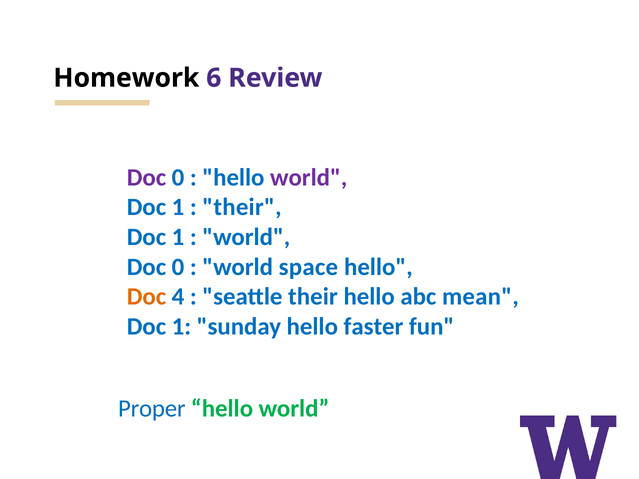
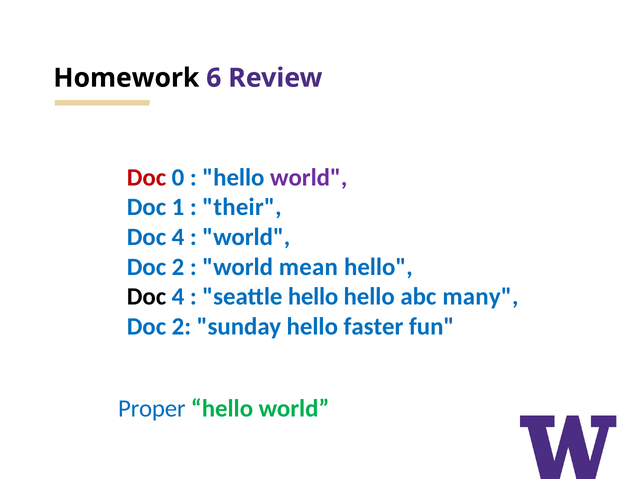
Doc at (146, 178) colour: purple -> red
1 at (178, 237): 1 -> 4
0 at (178, 267): 0 -> 2
space: space -> mean
Doc at (146, 297) colour: orange -> black
seattle their: their -> hello
mean: mean -> many
1 at (181, 327): 1 -> 2
